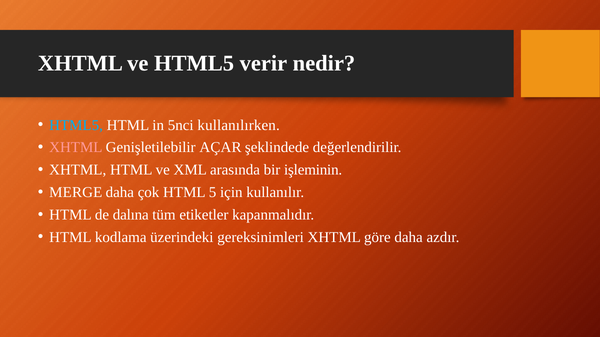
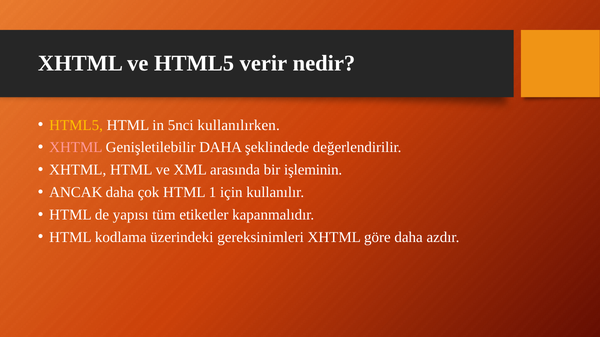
HTML5 at (76, 125) colour: light blue -> yellow
Genişletilebilir AÇAR: AÇAR -> DAHA
MERGE: MERGE -> ANCAK
5: 5 -> 1
dalına: dalına -> yapısı
